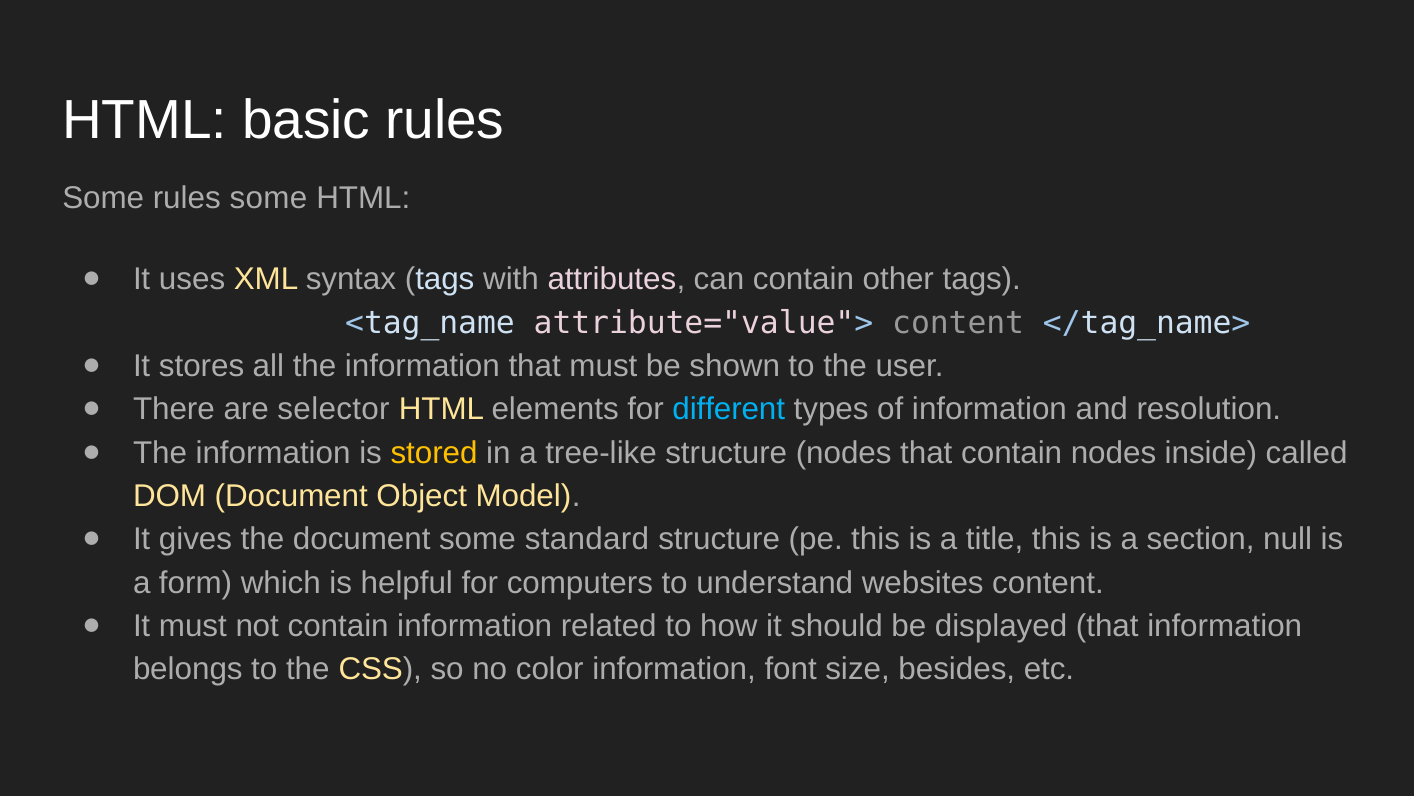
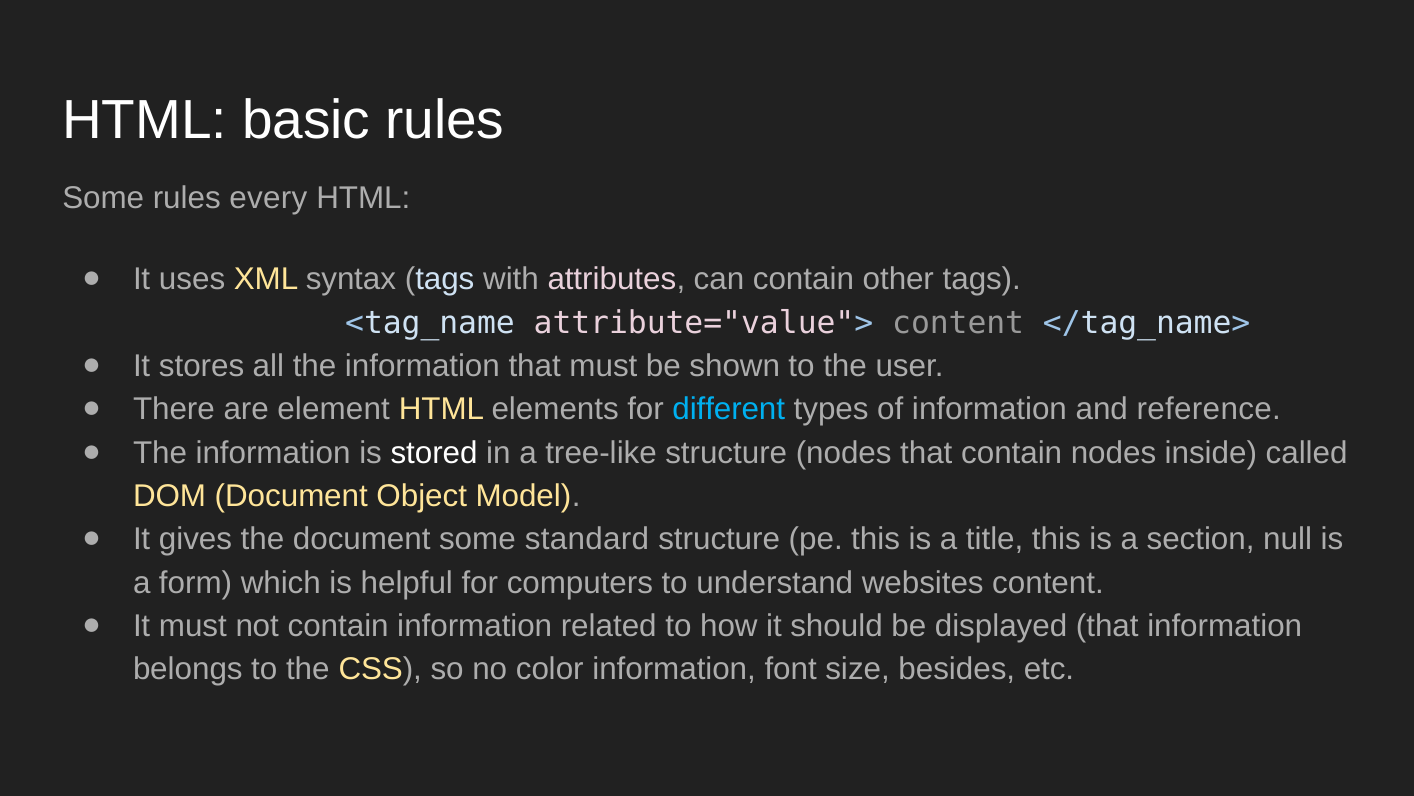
Some rules some: some -> every
selector: selector -> element
resolution: resolution -> reference
stored colour: yellow -> white
